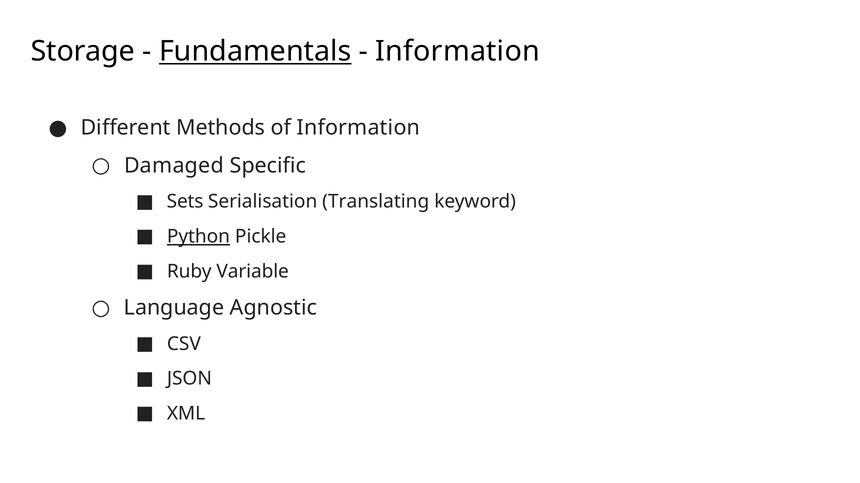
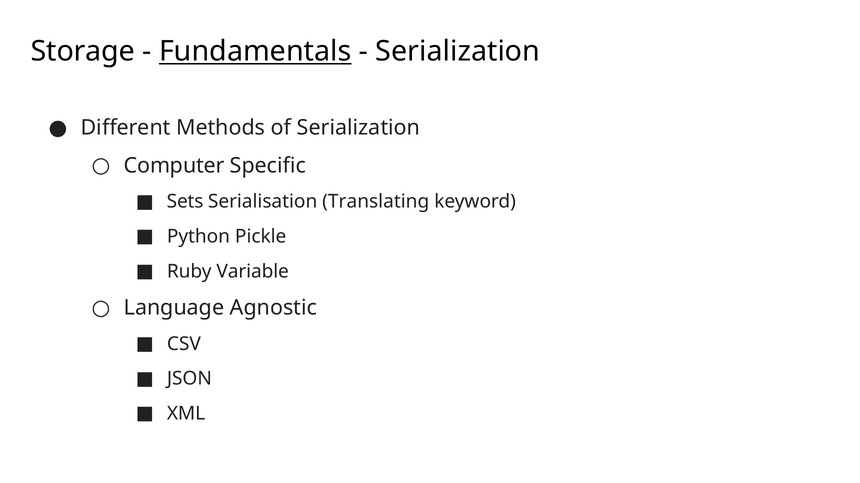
Information at (458, 52): Information -> Serialization
of Information: Information -> Serialization
Damaged: Damaged -> Computer
Python underline: present -> none
